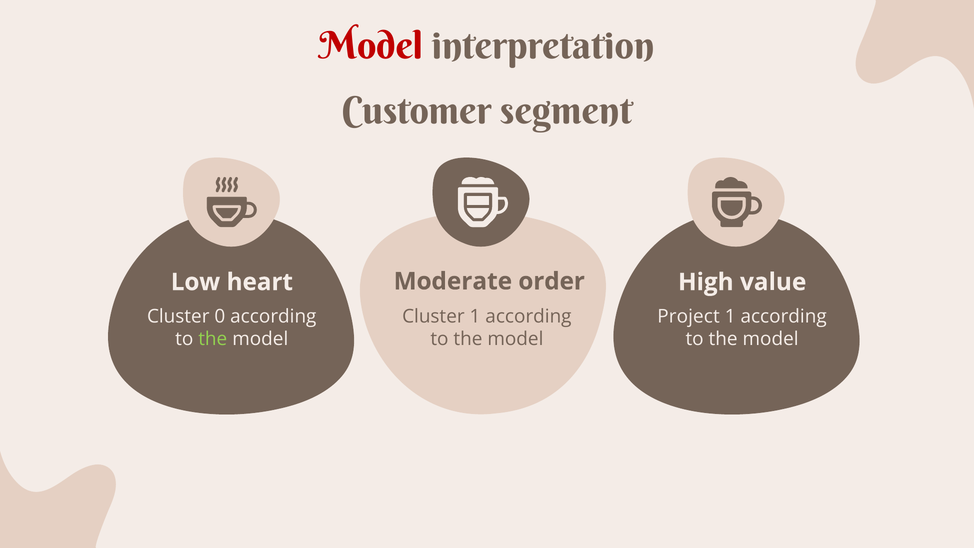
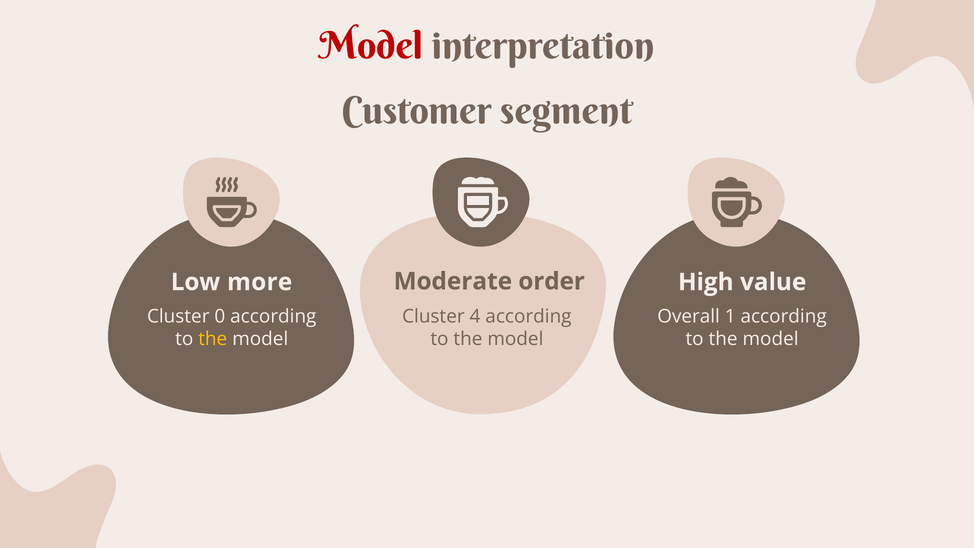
heart: heart -> more
Cluster 1: 1 -> 4
Project: Project -> Overall
the at (213, 339) colour: light green -> yellow
